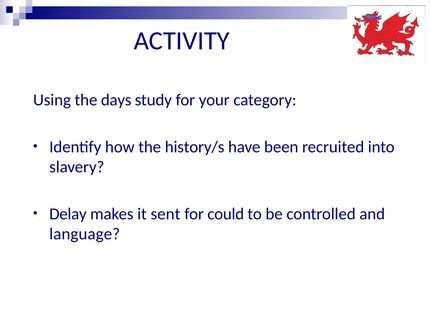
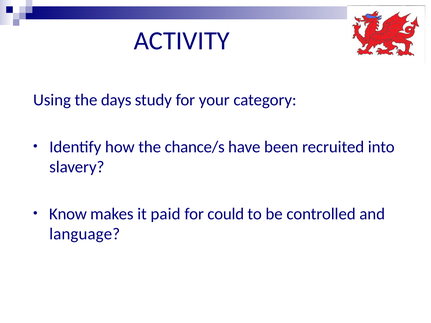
history/s: history/s -> chance/s
Delay: Delay -> Know
sent: sent -> paid
